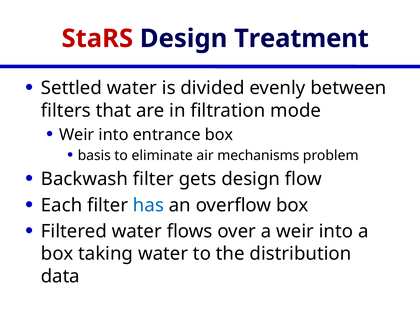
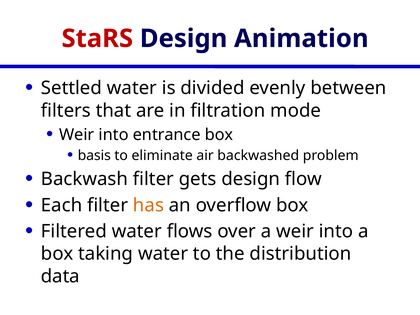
Treatment: Treatment -> Animation
mechanisms: mechanisms -> backwashed
has colour: blue -> orange
